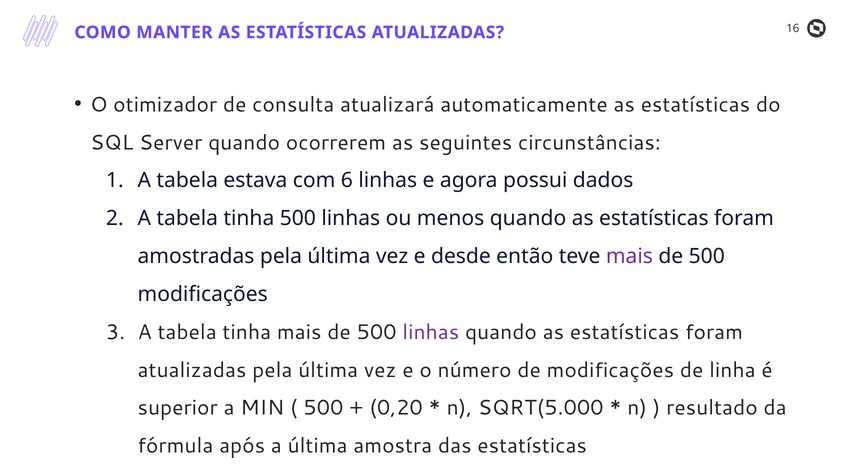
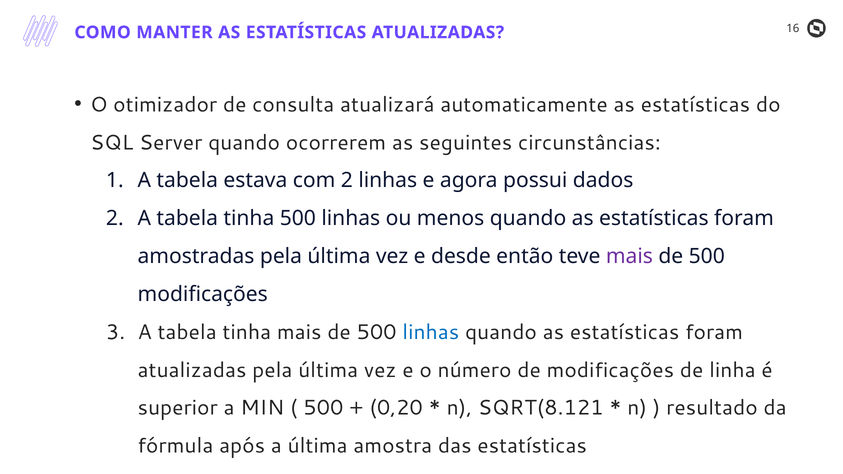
com 6: 6 -> 2
linhas at (431, 332) colour: purple -> blue
SQRT(5.000: SQRT(5.000 -> SQRT(8.121
